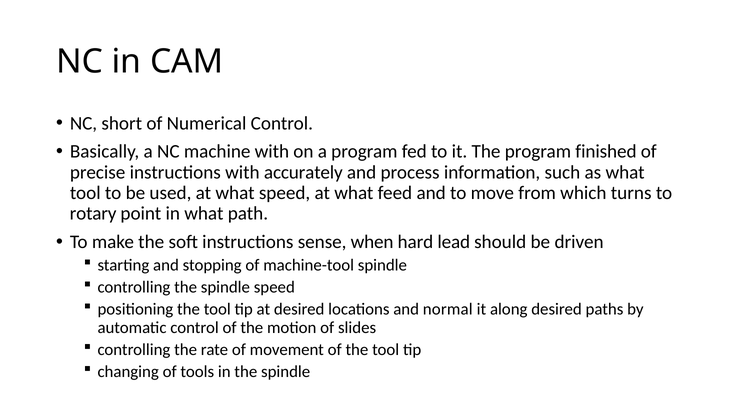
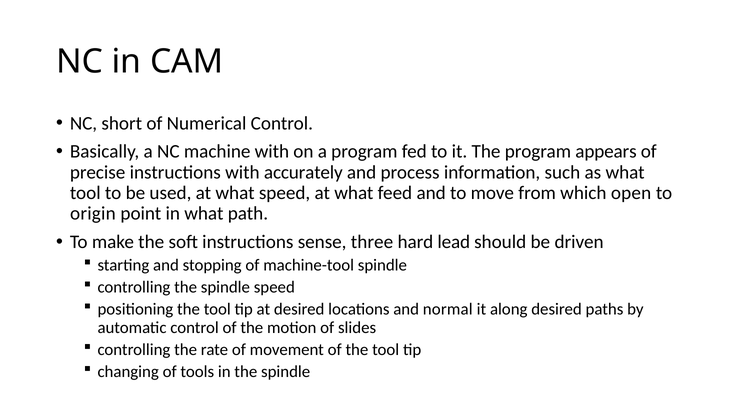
finished: finished -> appears
turns: turns -> open
rotary: rotary -> origin
when: when -> three
